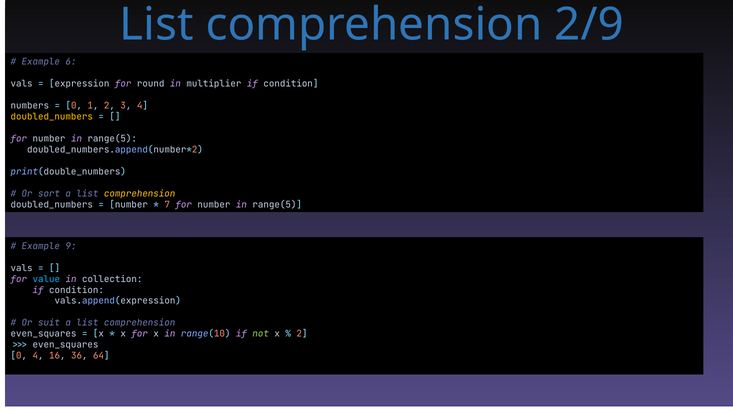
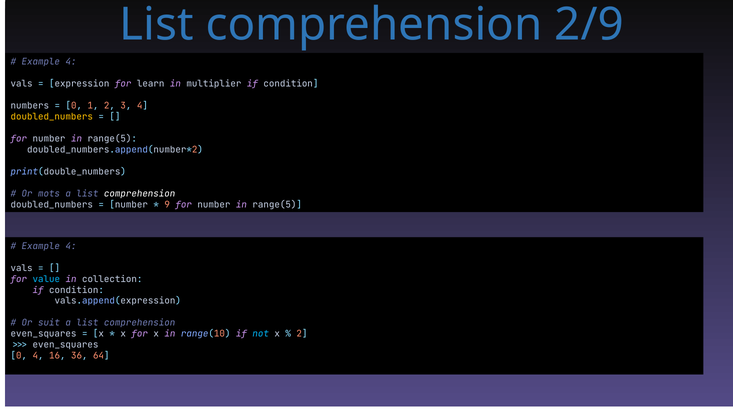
6 at (71, 62): 6 -> 4
round: round -> learn
sort: sort -> mots
comprehension at (140, 194) colour: yellow -> white
7: 7 -> 9
9 at (71, 246): 9 -> 4
not colour: light green -> light blue
